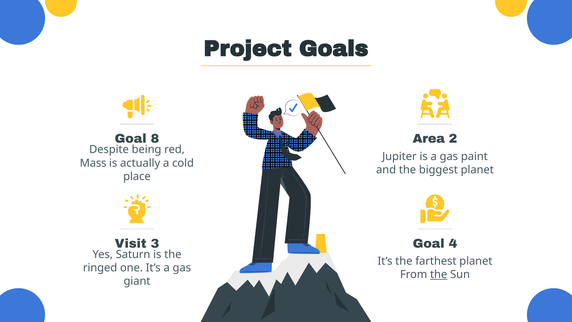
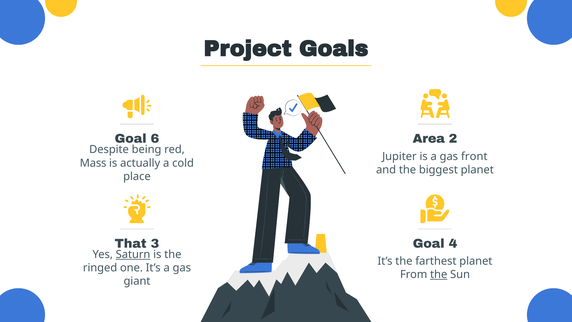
8: 8 -> 6
paint: paint -> front
Visit: Visit -> That
Saturn underline: none -> present
